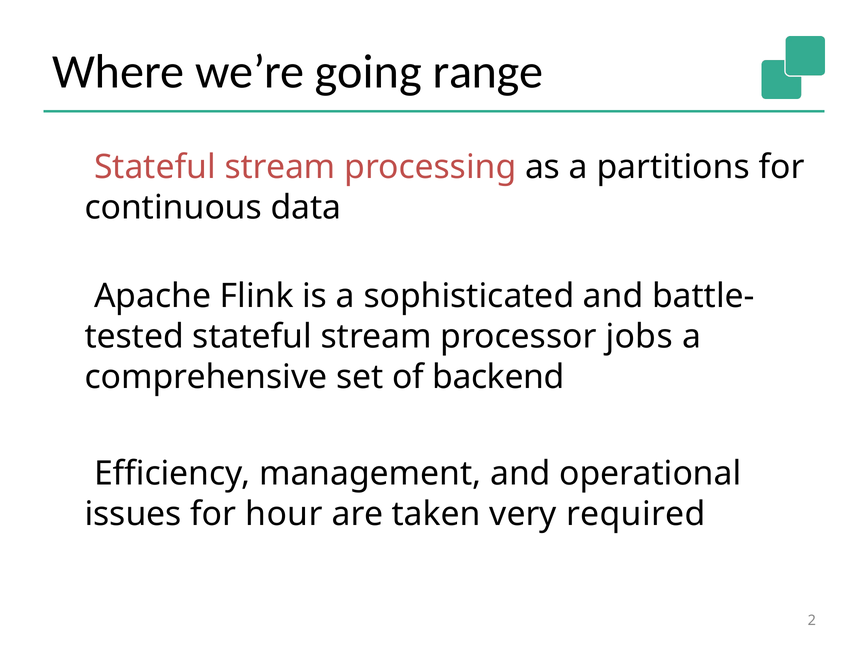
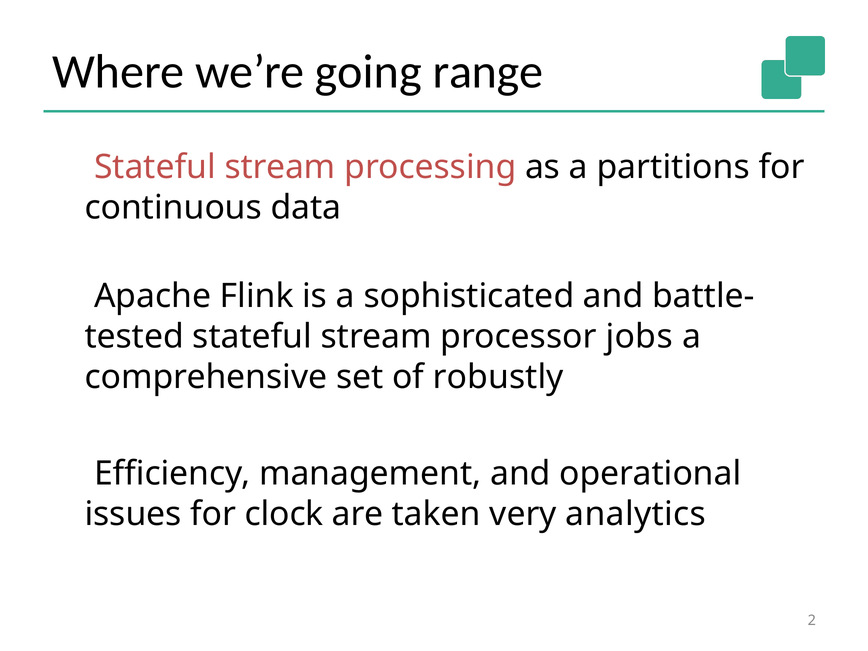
backend: backend -> robustly
hour: hour -> clock
required: required -> analytics
